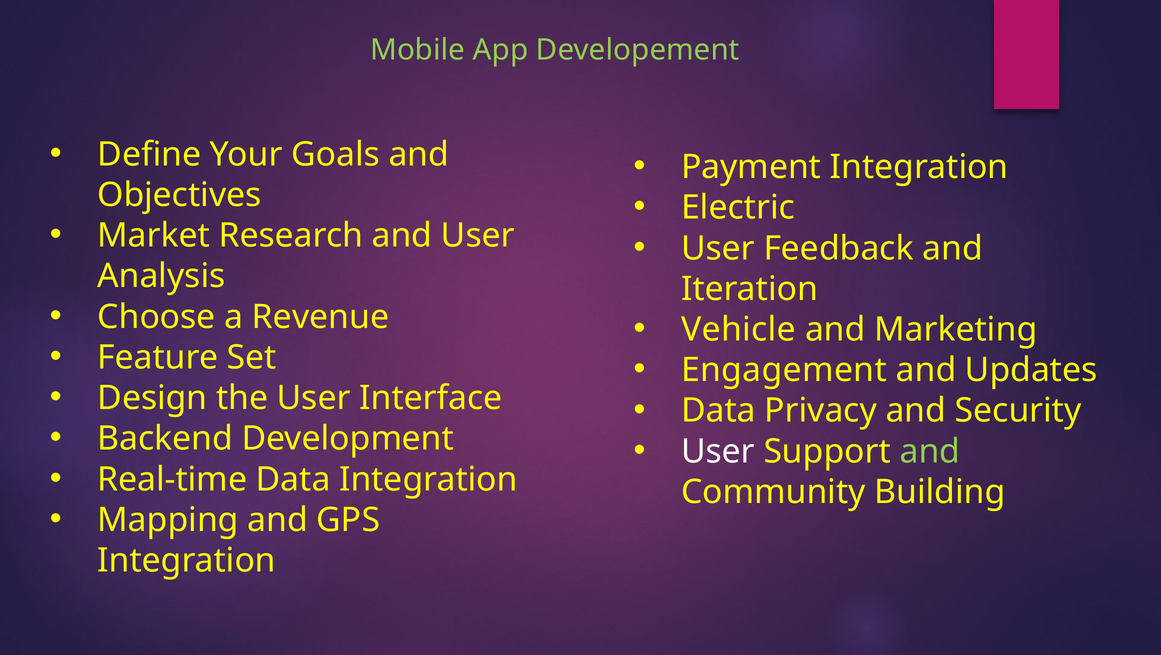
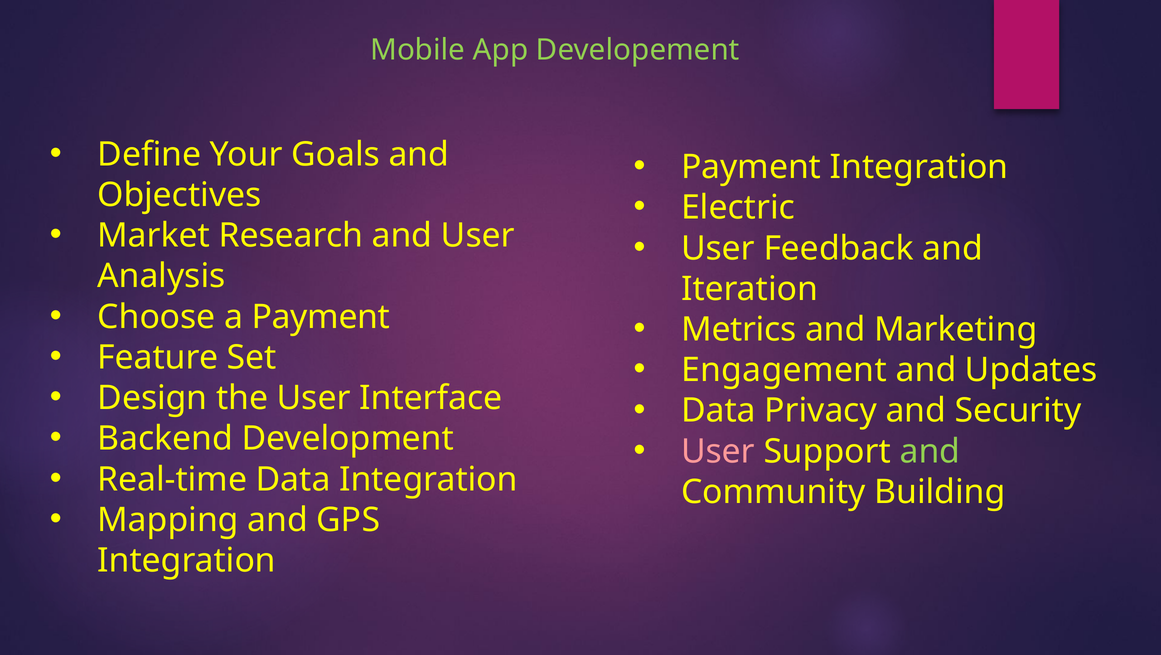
a Revenue: Revenue -> Payment
Vehicle: Vehicle -> Metrics
User at (718, 451) colour: white -> pink
